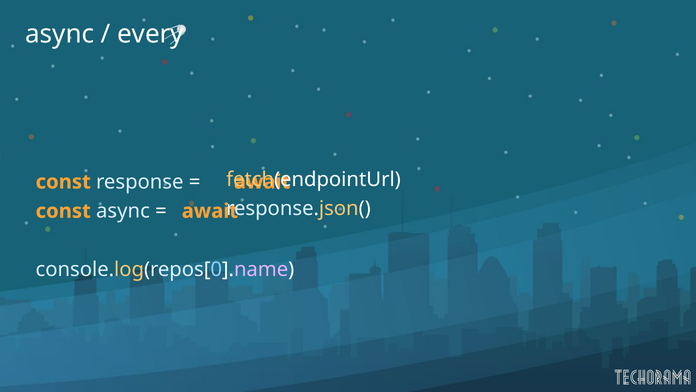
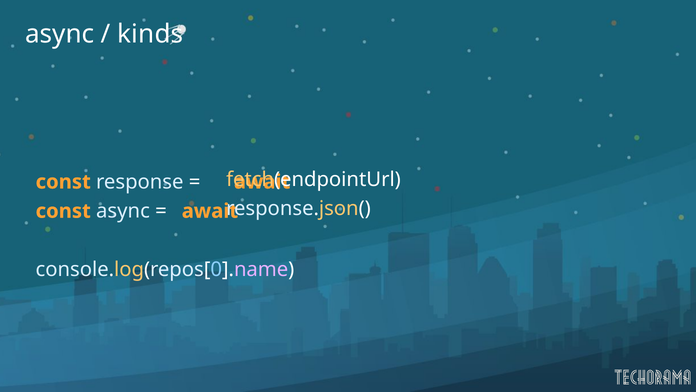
every: every -> kinds
